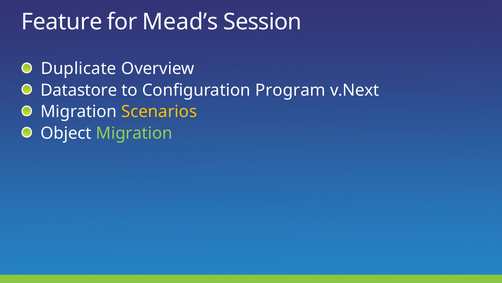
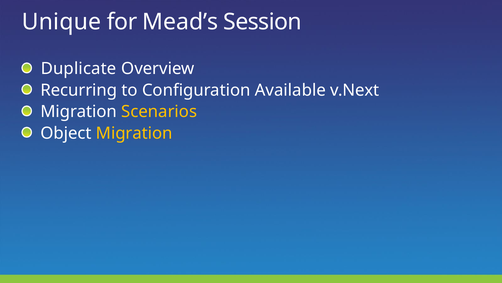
Feature: Feature -> Unique
Datastore: Datastore -> Recurring
Program: Program -> Available
Migration at (134, 133) colour: light green -> yellow
